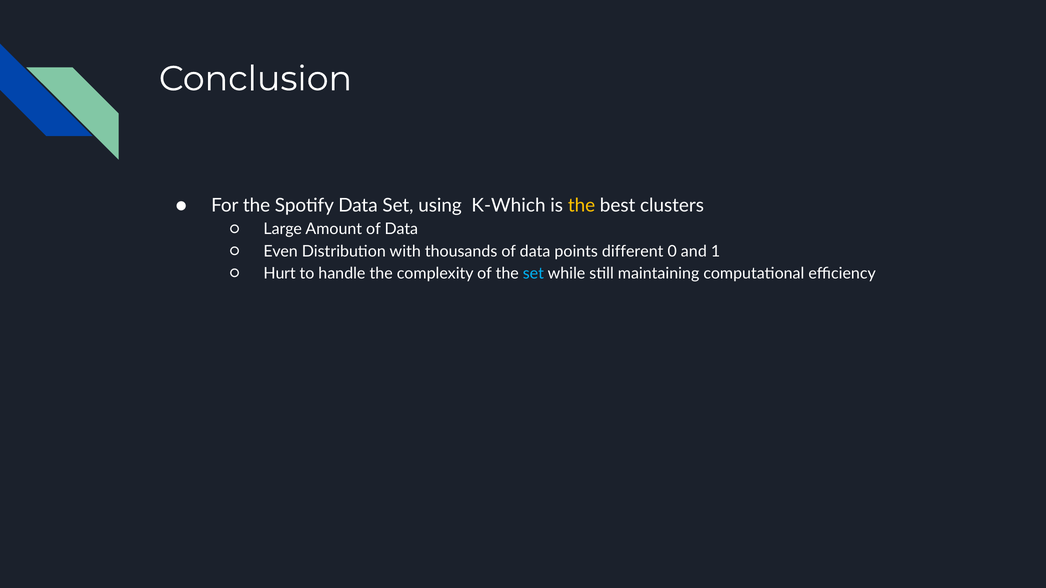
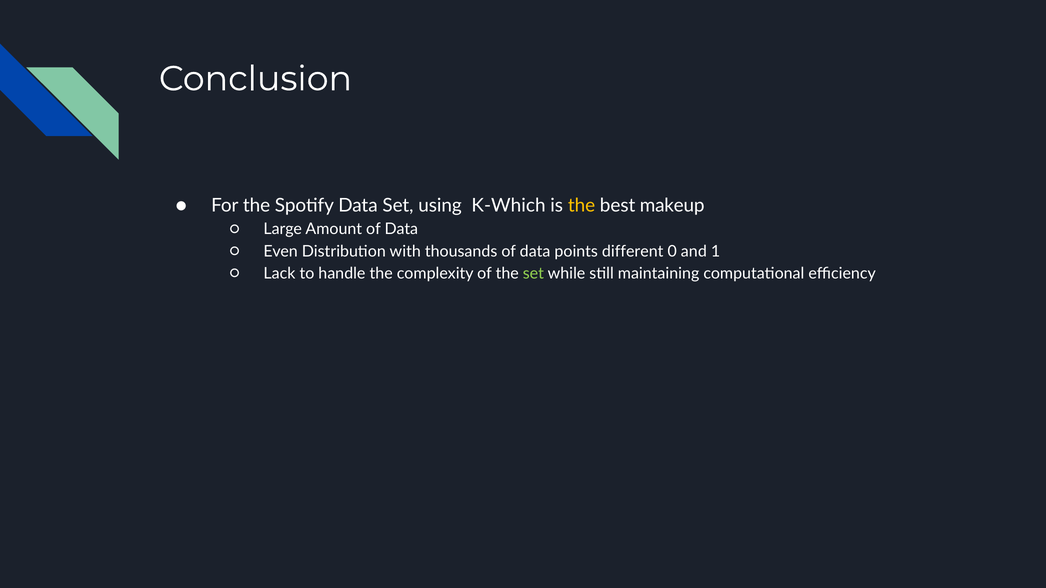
clusters: clusters -> makeup
Hurt: Hurt -> Lack
set at (533, 274) colour: light blue -> light green
